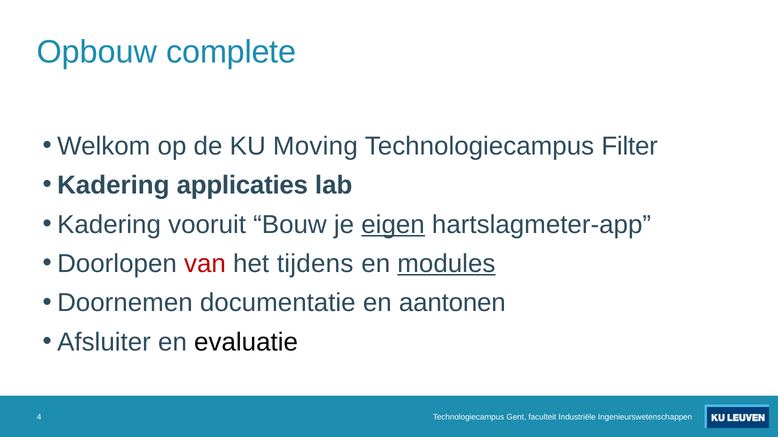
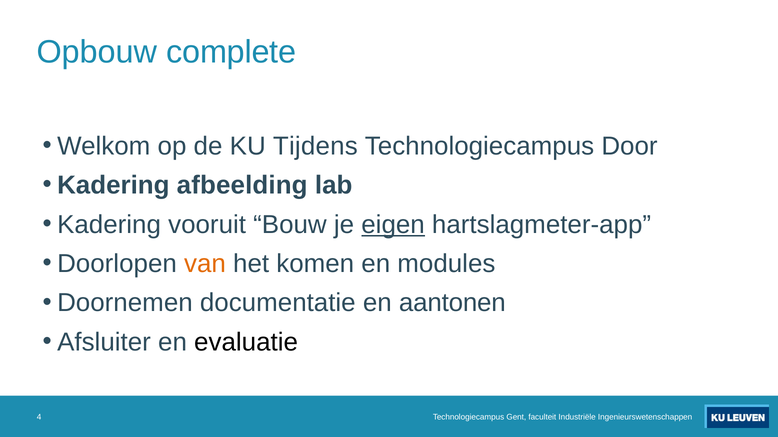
Moving: Moving -> Tijdens
Filter: Filter -> Door
applicaties: applicaties -> afbeelding
van colour: red -> orange
tijdens: tijdens -> komen
modules underline: present -> none
